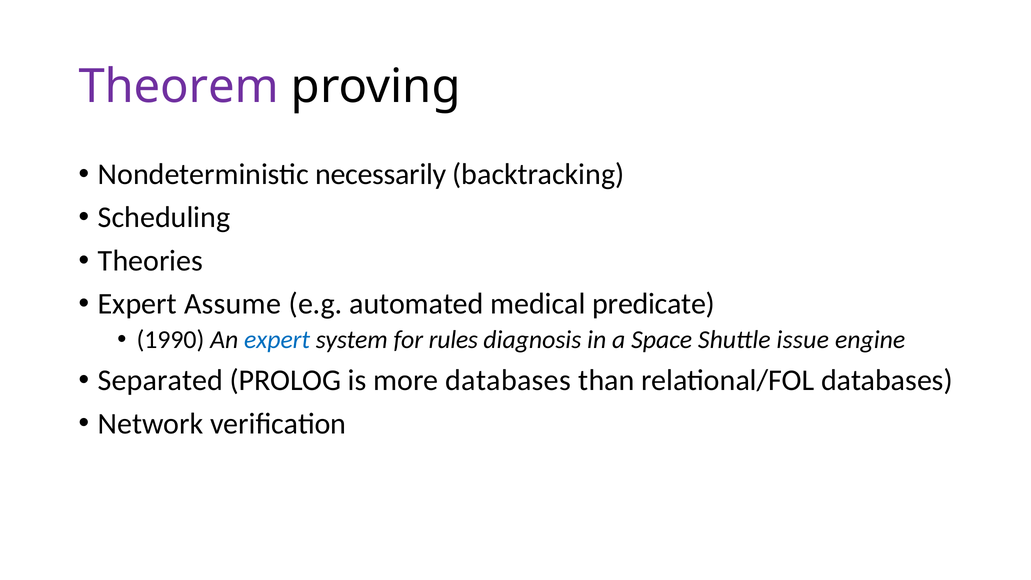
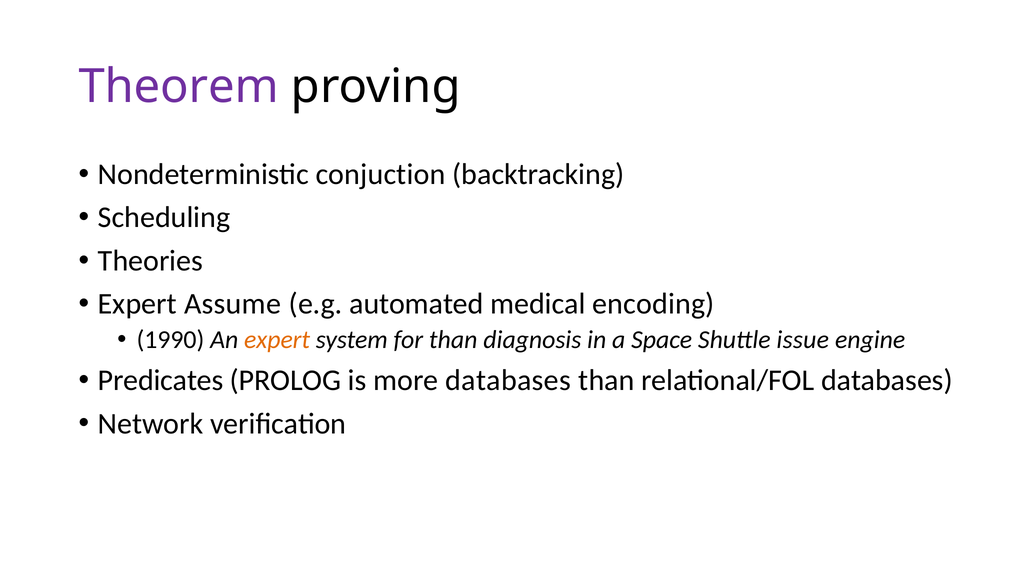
necessarily: necessarily -> conjuction
predicate: predicate -> encoding
expert at (277, 340) colour: blue -> orange
for rules: rules -> than
Separated: Separated -> Predicates
